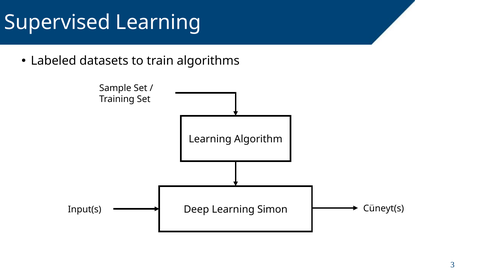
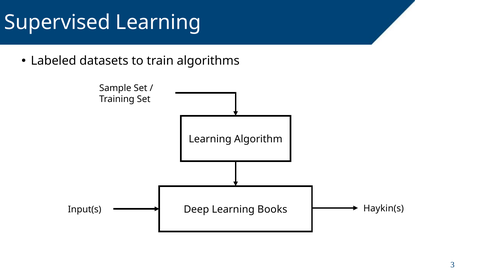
Simon: Simon -> Books
Cüneyt(s: Cüneyt(s -> Haykin(s
